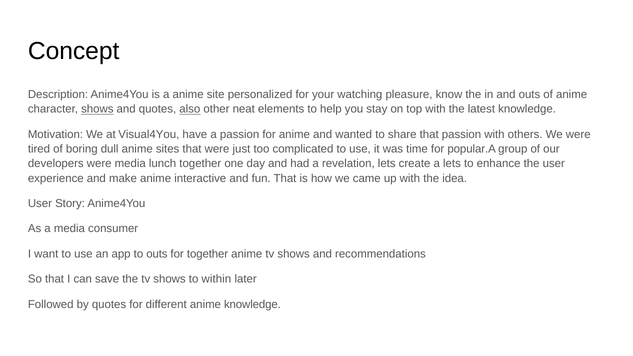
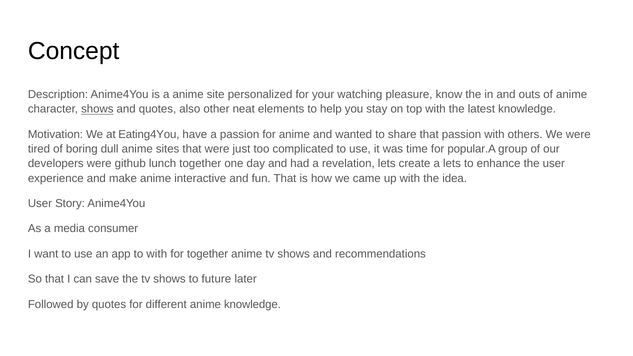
also underline: present -> none
Visual4You: Visual4You -> Eating4You
were media: media -> github
to outs: outs -> with
within: within -> future
